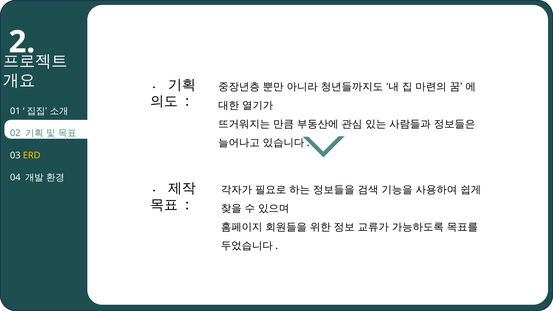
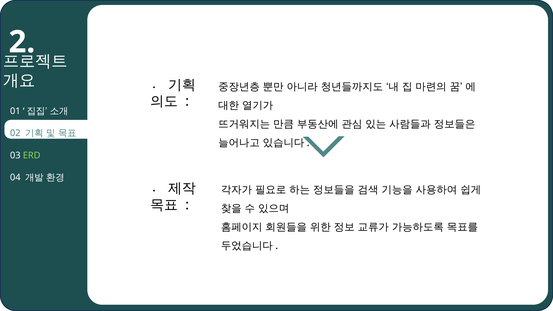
ERD colour: yellow -> light green
